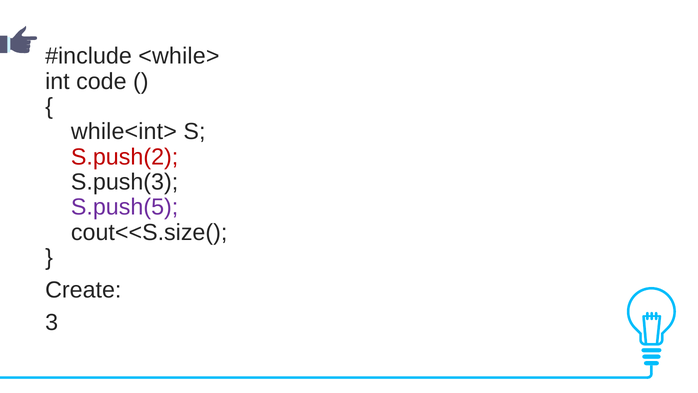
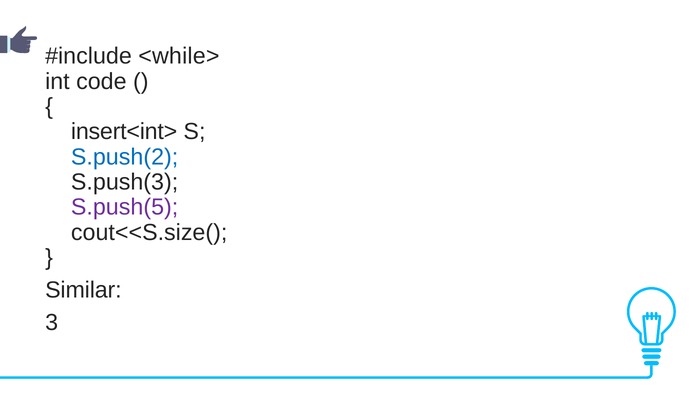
while<int>: while<int> -> insert<int>
S.push(2 colour: red -> blue
Create: Create -> Similar
